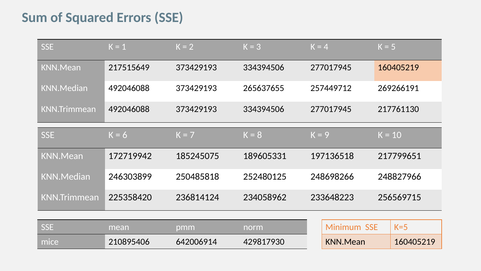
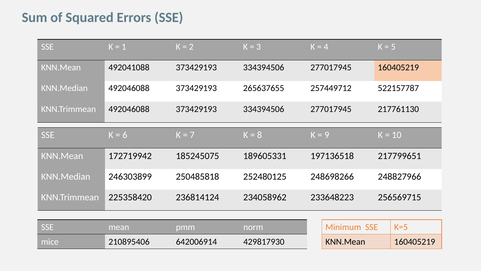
217515649: 217515649 -> 492041088
269266191: 269266191 -> 522157787
